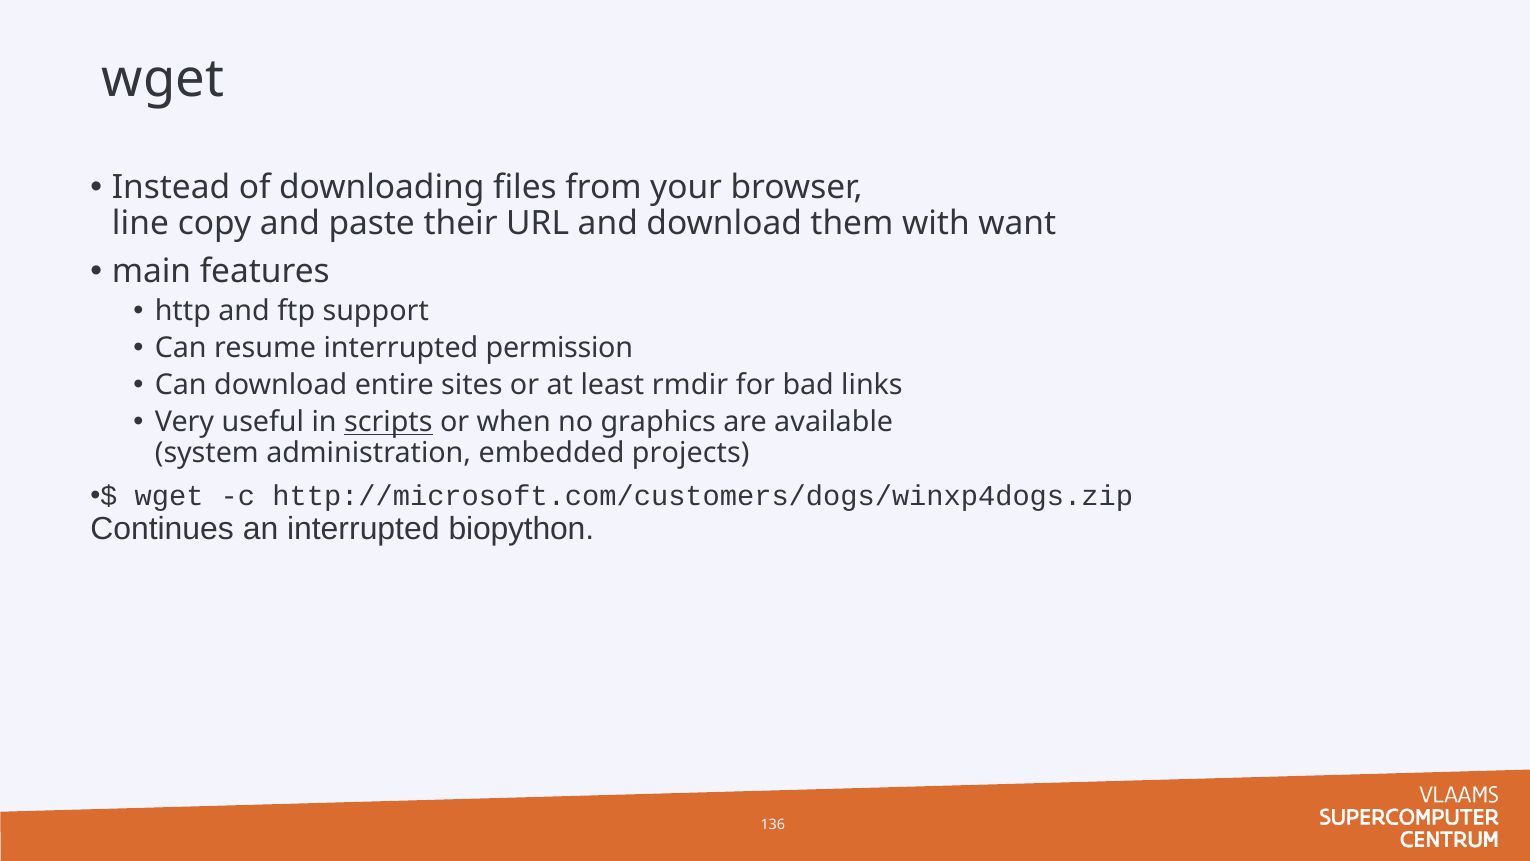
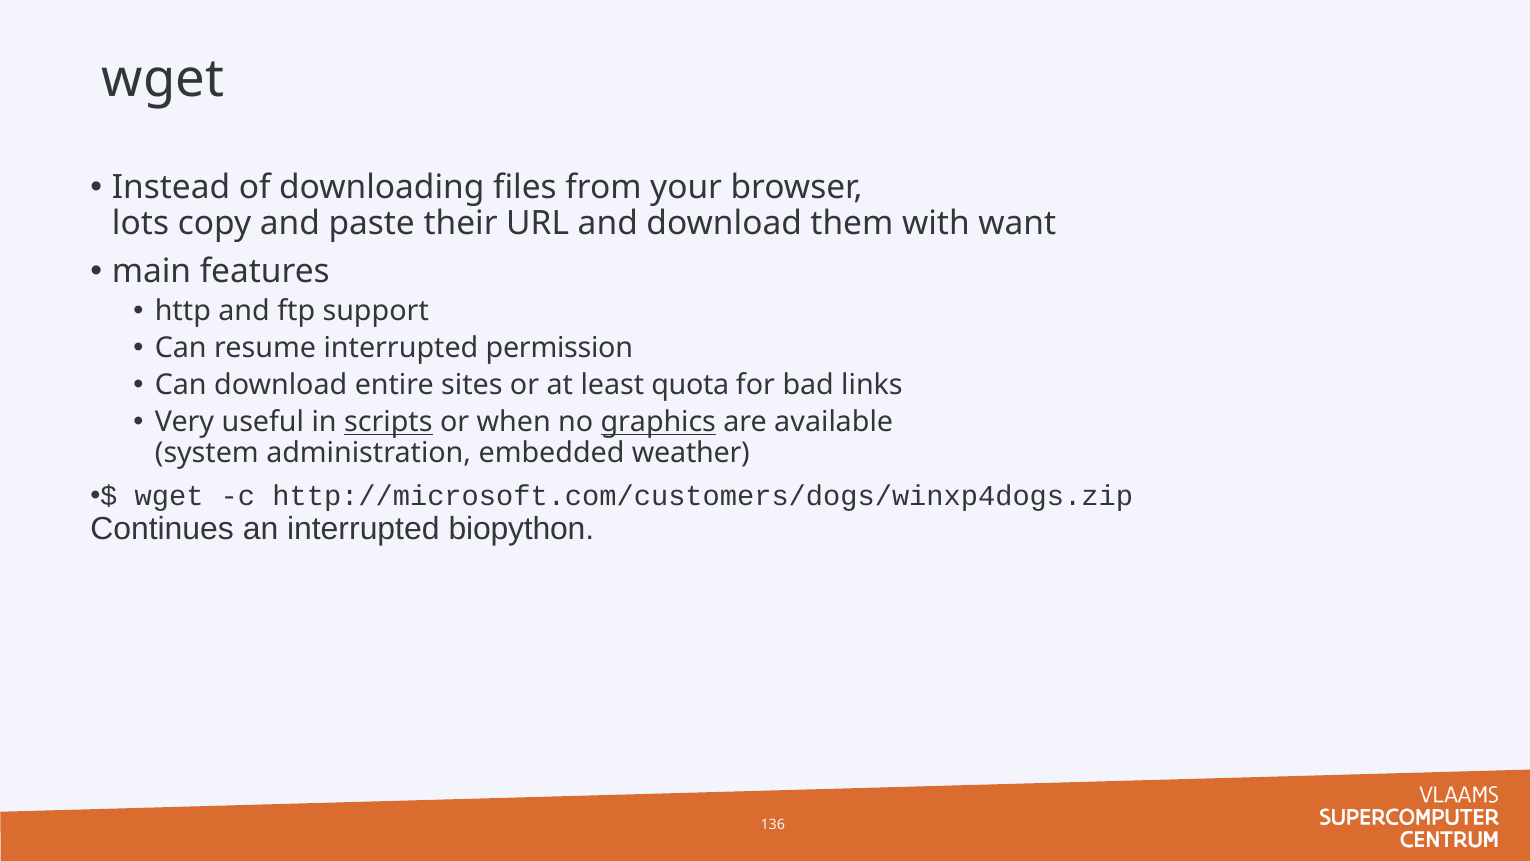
line: line -> lots
rmdir: rmdir -> quota
graphics underline: none -> present
projects: projects -> weather
